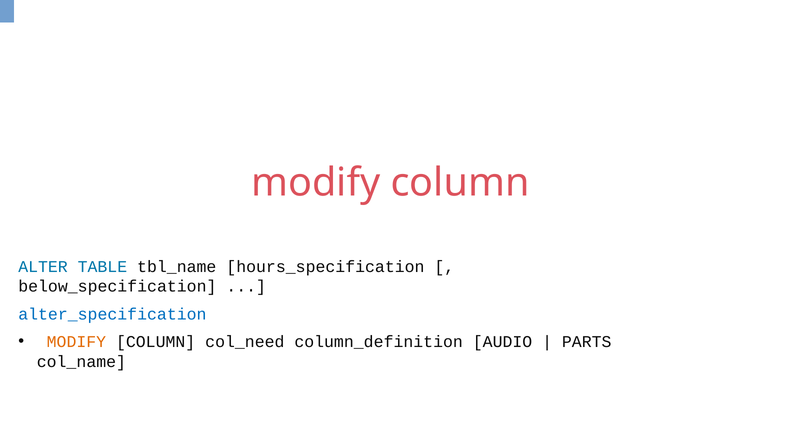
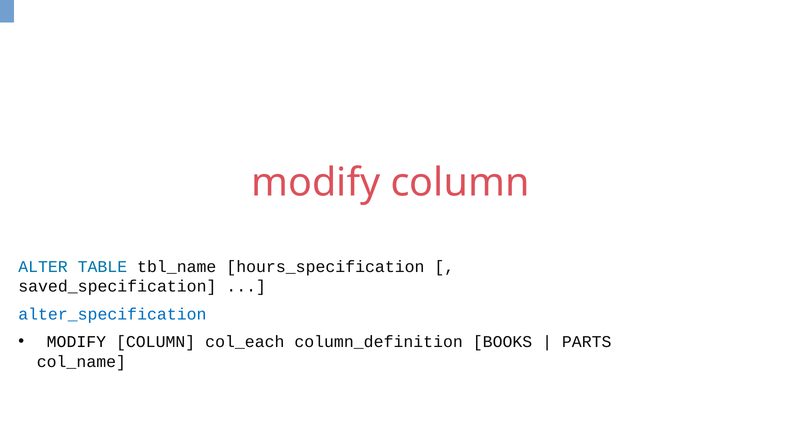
below_specification: below_specification -> saved_specification
MODIFY at (76, 342) colour: orange -> black
col_need: col_need -> col_each
AUDIO: AUDIO -> BOOKS
